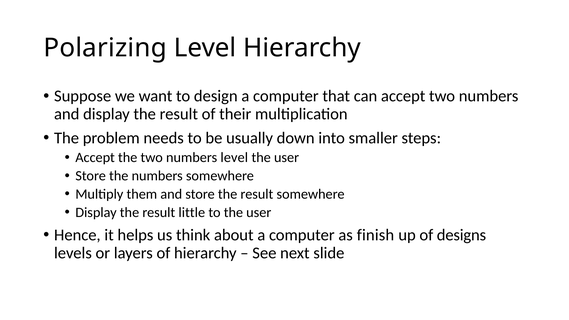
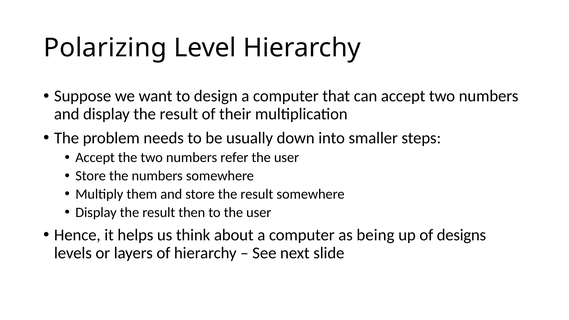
numbers level: level -> refer
little: little -> then
finish: finish -> being
